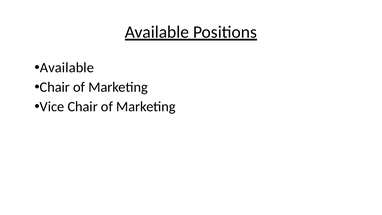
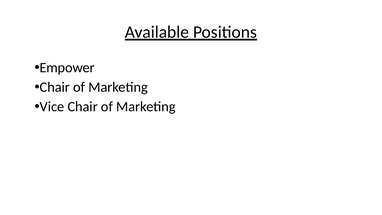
Available at (67, 68): Available -> Empower
